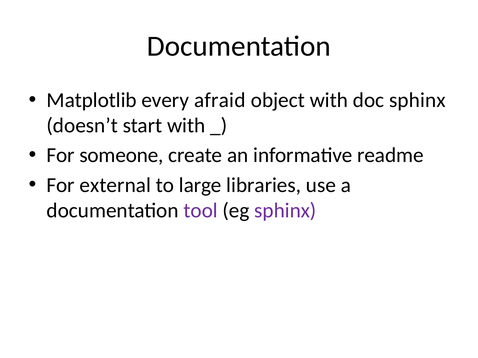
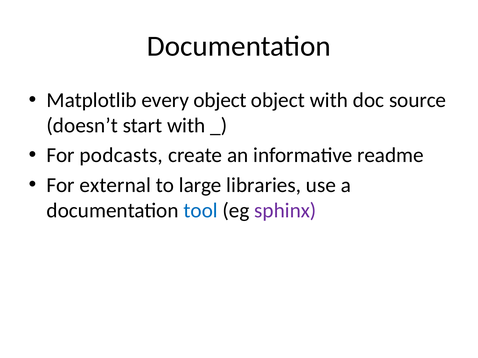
every afraid: afraid -> object
doc sphinx: sphinx -> source
someone: someone -> podcasts
tool colour: purple -> blue
